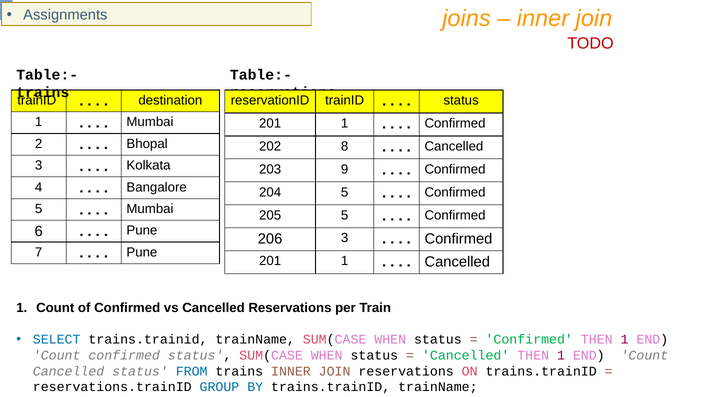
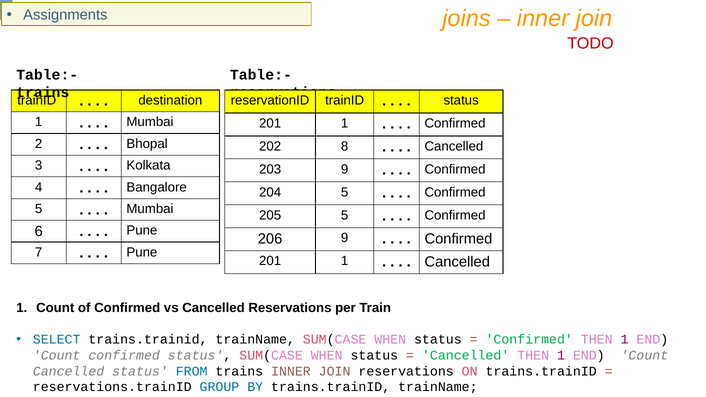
206 3: 3 -> 9
